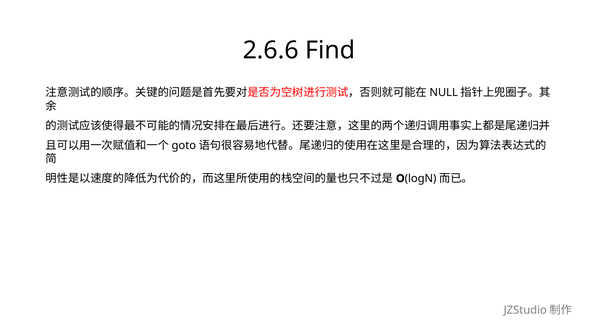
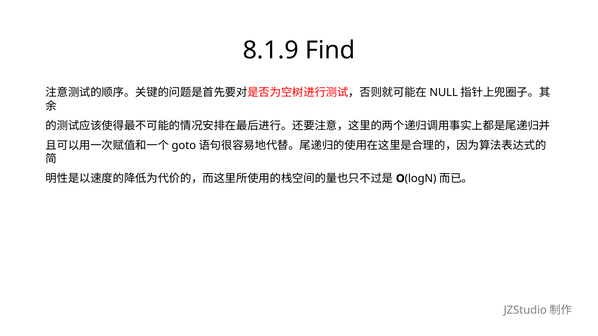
2.6.6: 2.6.6 -> 8.1.9
